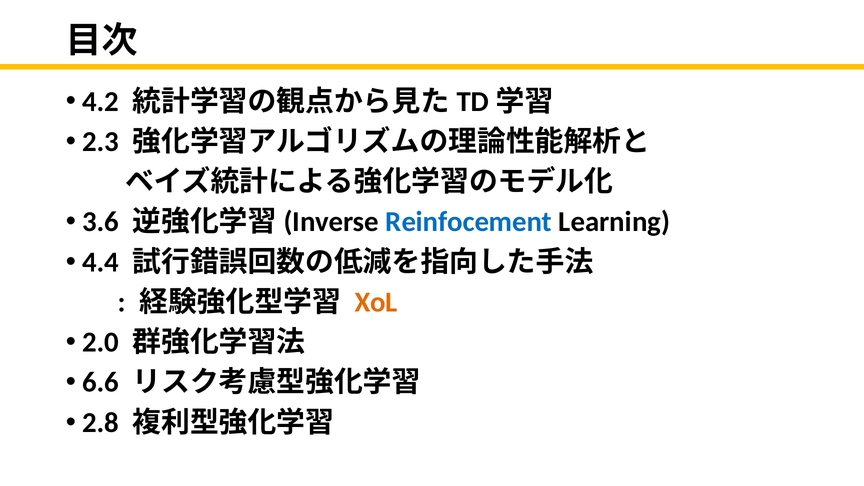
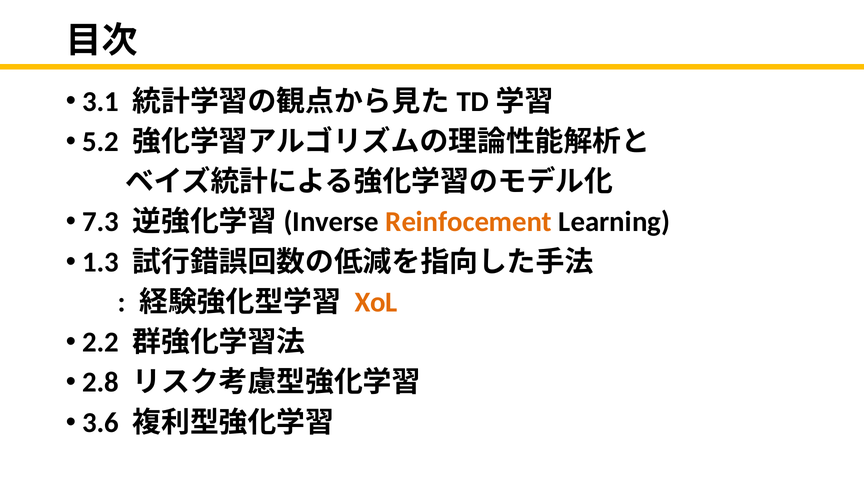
4.2: 4.2 -> 3.1
2.3: 2.3 -> 5.2
3.6: 3.6 -> 7.3
Reinfocement colour: blue -> orange
4.4: 4.4 -> 1.3
2.0: 2.0 -> 2.2
6.6: 6.6 -> 2.8
2.8: 2.8 -> 3.6
